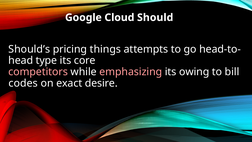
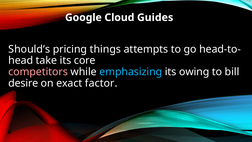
Should: Should -> Guides
type: type -> take
emphasizing colour: pink -> light blue
codes: codes -> desire
desire: desire -> factor
